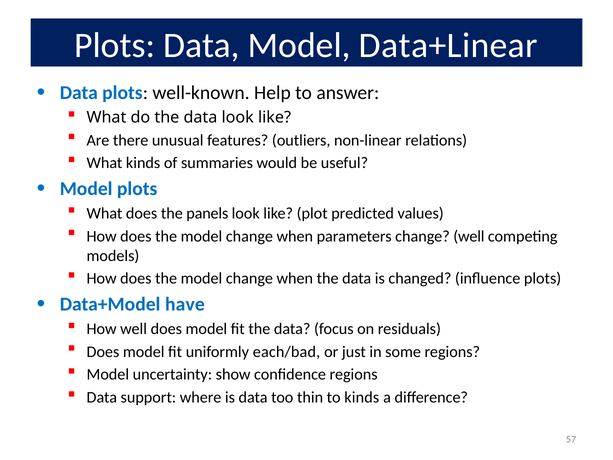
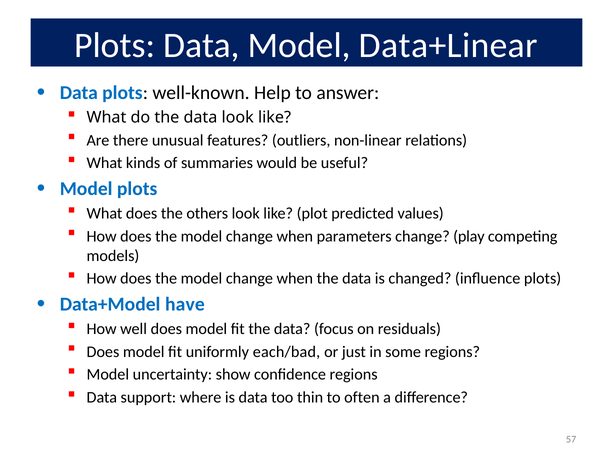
panels: panels -> others
change well: well -> play
to kinds: kinds -> often
